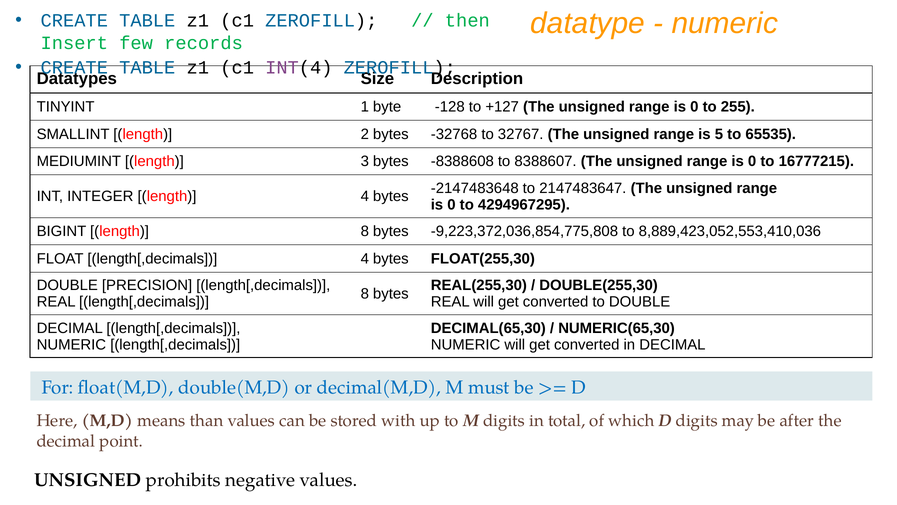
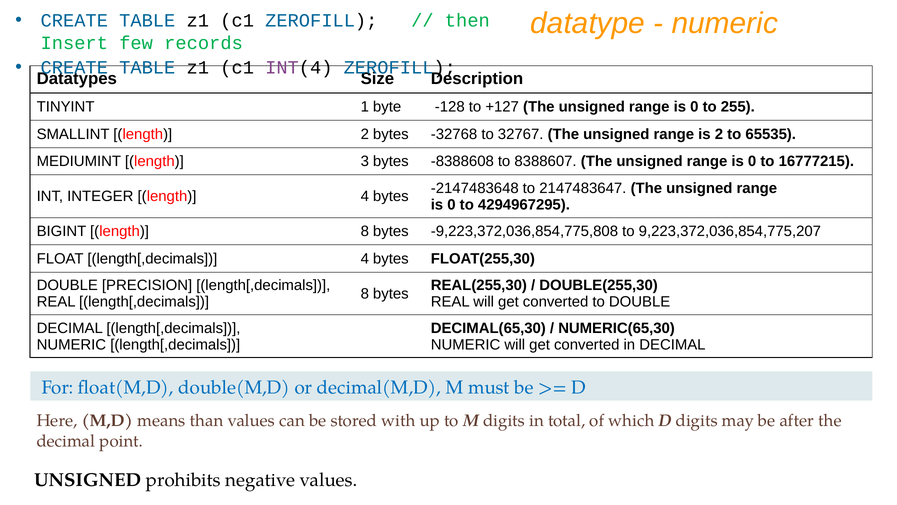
is 5: 5 -> 2
8,889,423,052,553,410,036: 8,889,423,052,553,410,036 -> 9,223,372,036,854,775,207
